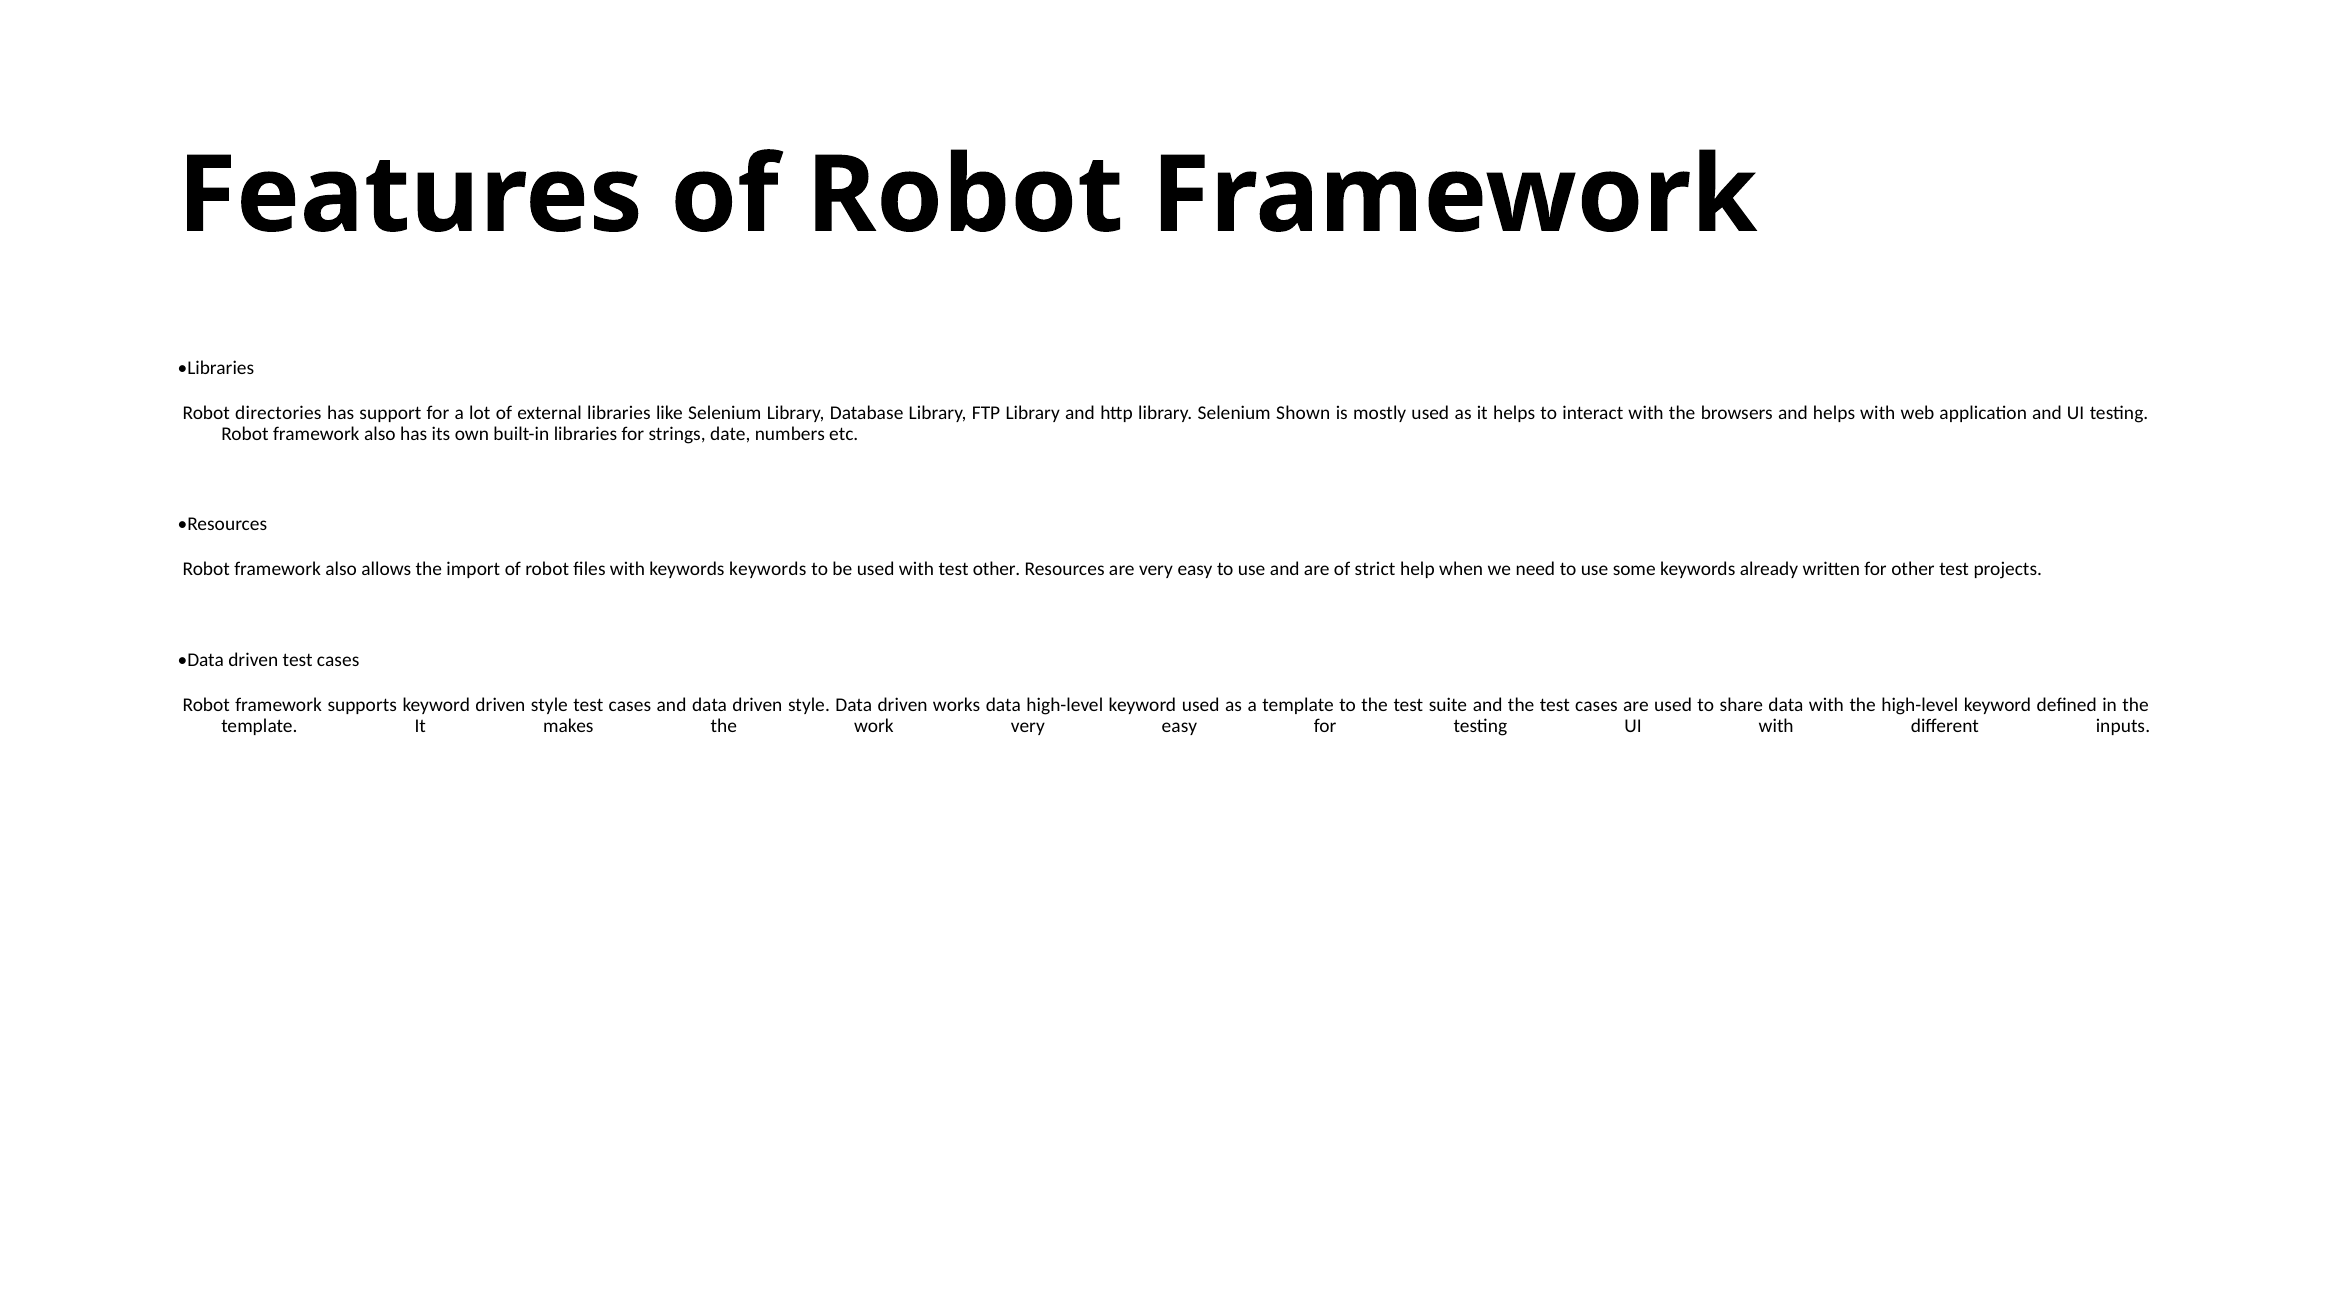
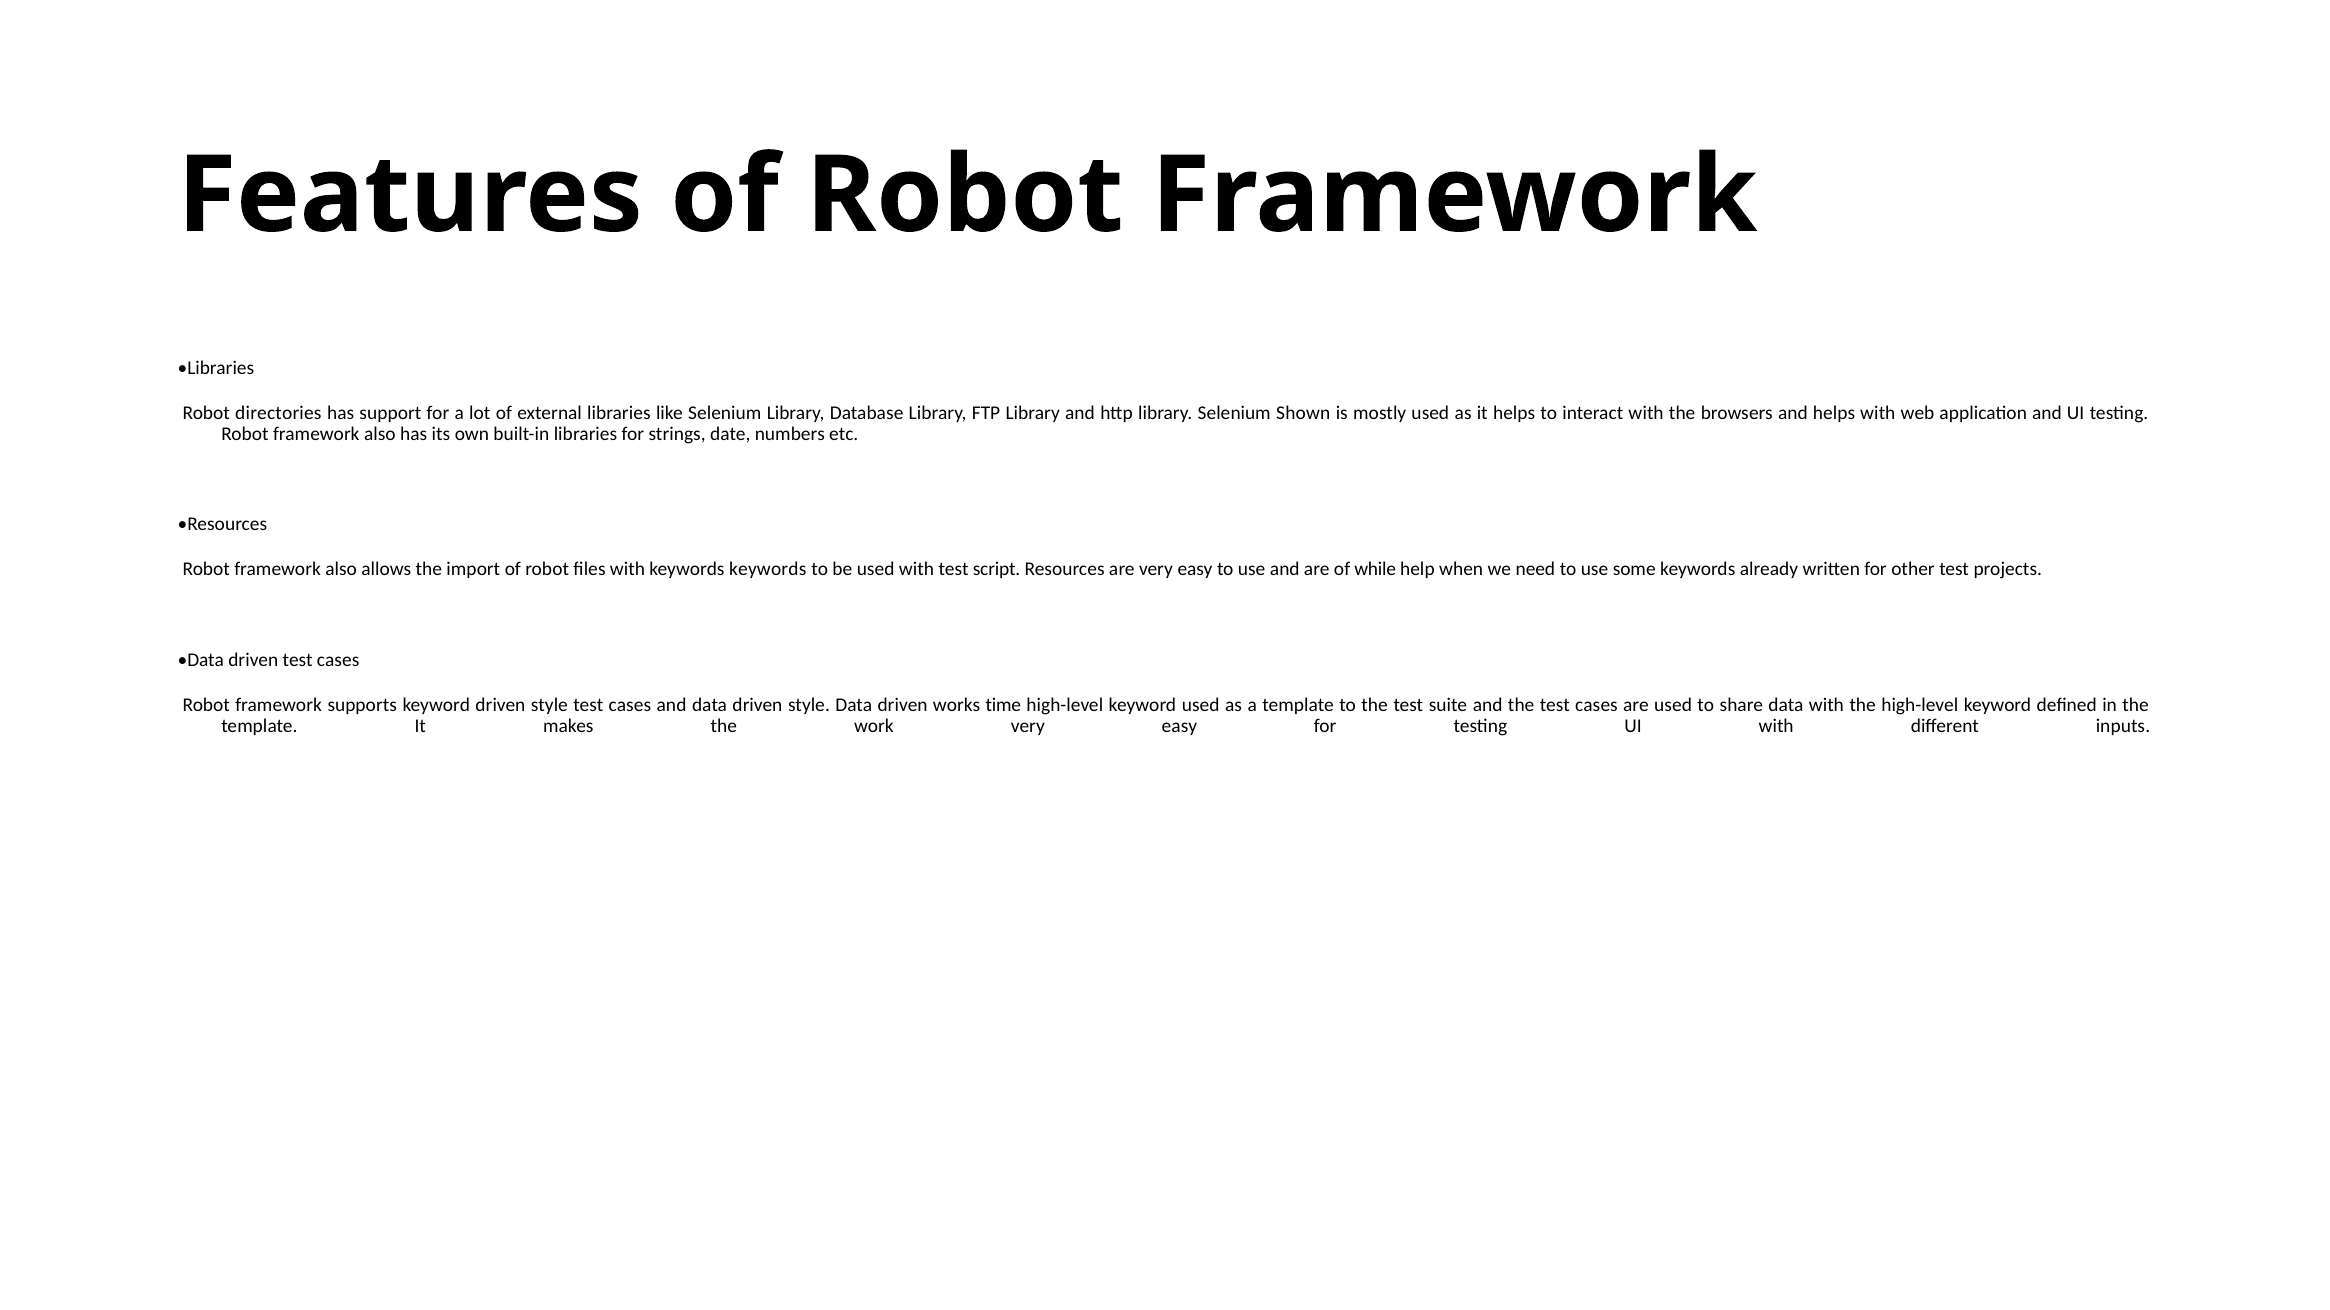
test other: other -> script
strict: strict -> while
works data: data -> time
